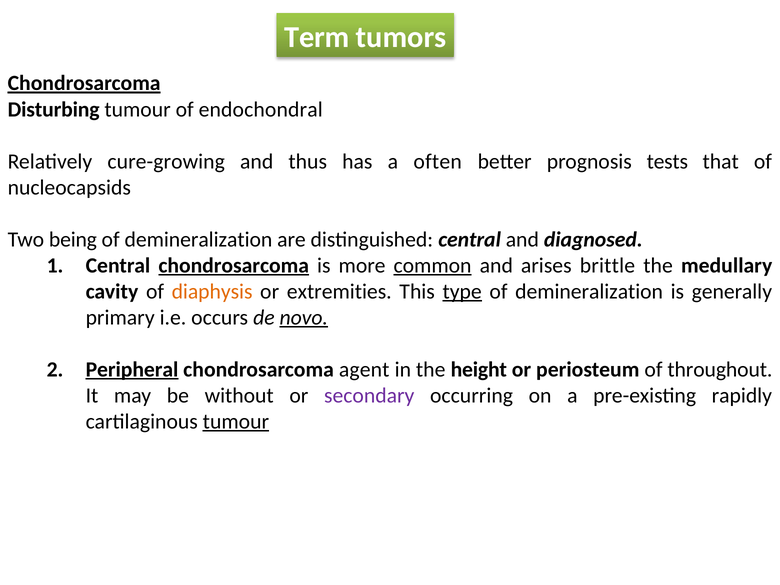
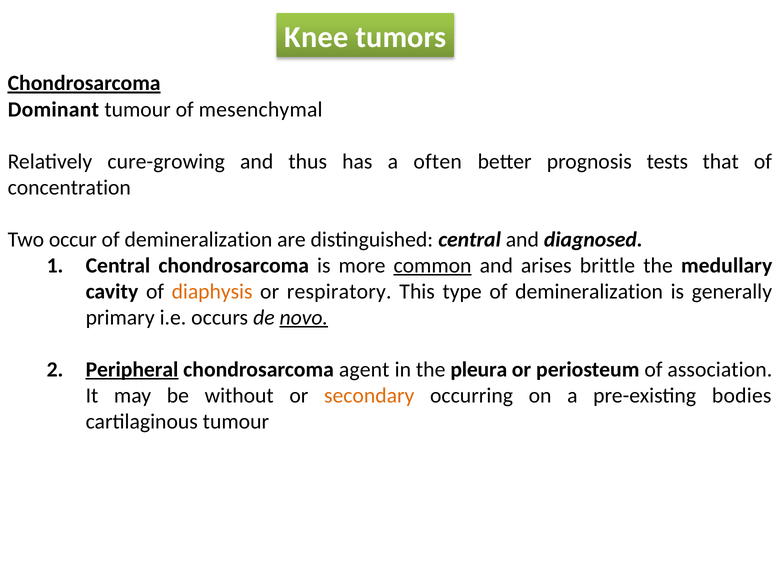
Term: Term -> Knee
Disturbing: Disturbing -> Dominant
endochondral: endochondral -> mesenchymal
nucleocapsids: nucleocapsids -> concentration
being: being -> occur
chondrosarcoma at (234, 265) underline: present -> none
extremities: extremities -> respiratory
type underline: present -> none
height: height -> pleura
throughout: throughout -> association
secondary colour: purple -> orange
rapidly: rapidly -> bodies
tumour at (236, 421) underline: present -> none
